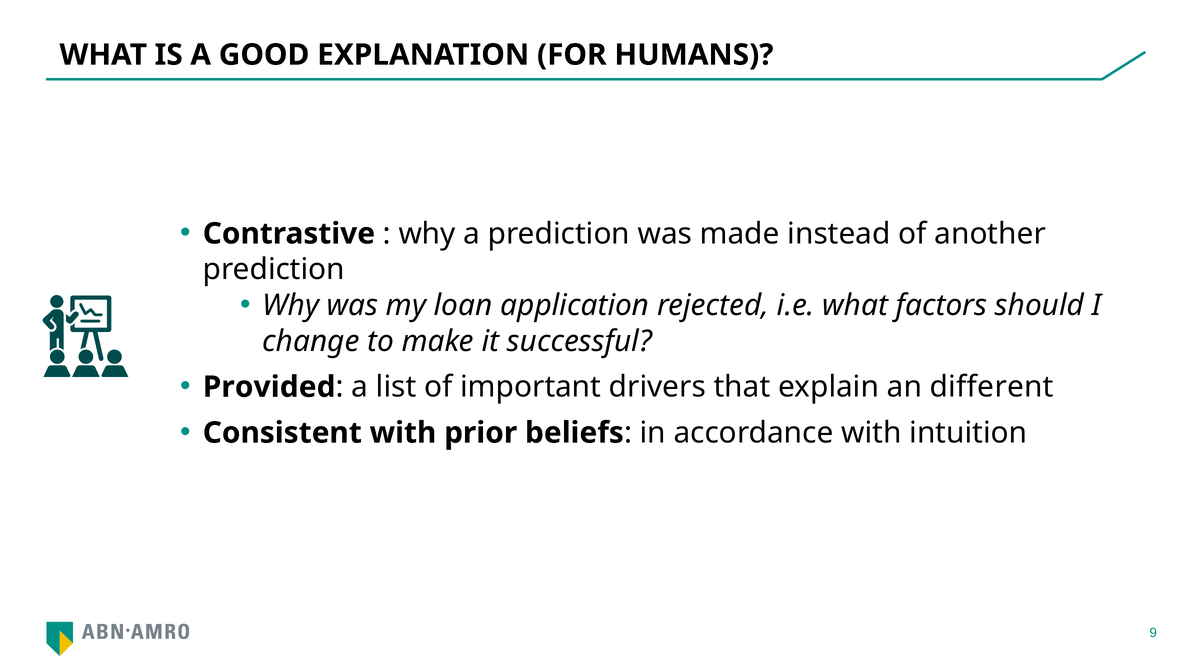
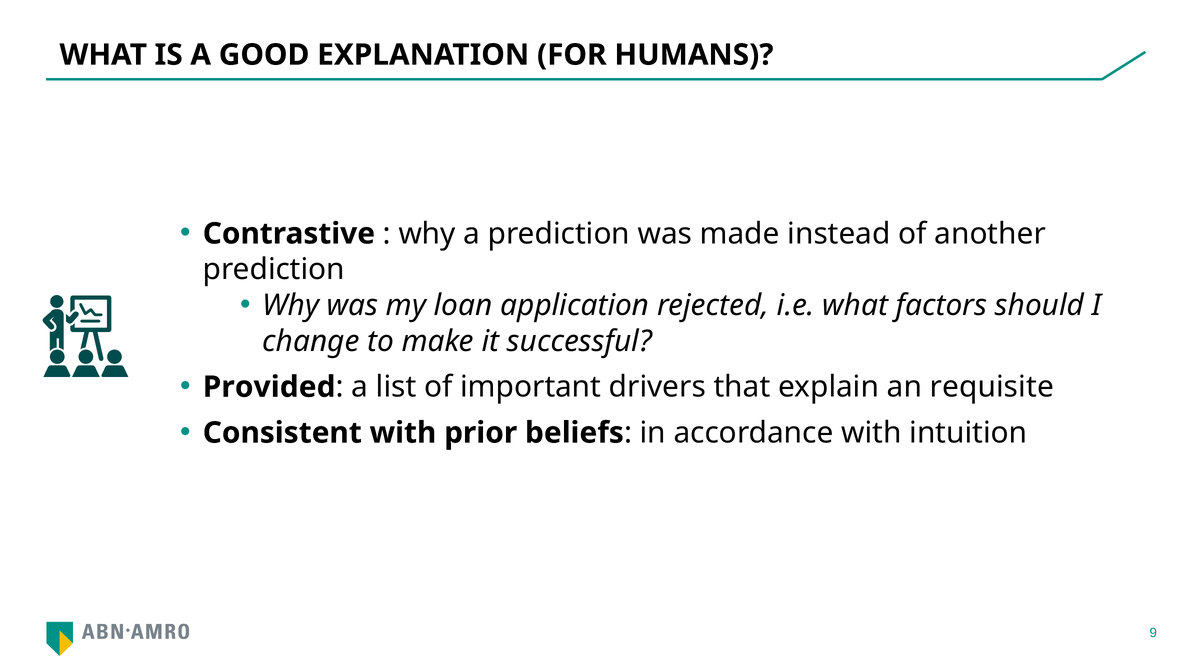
different: different -> requisite
